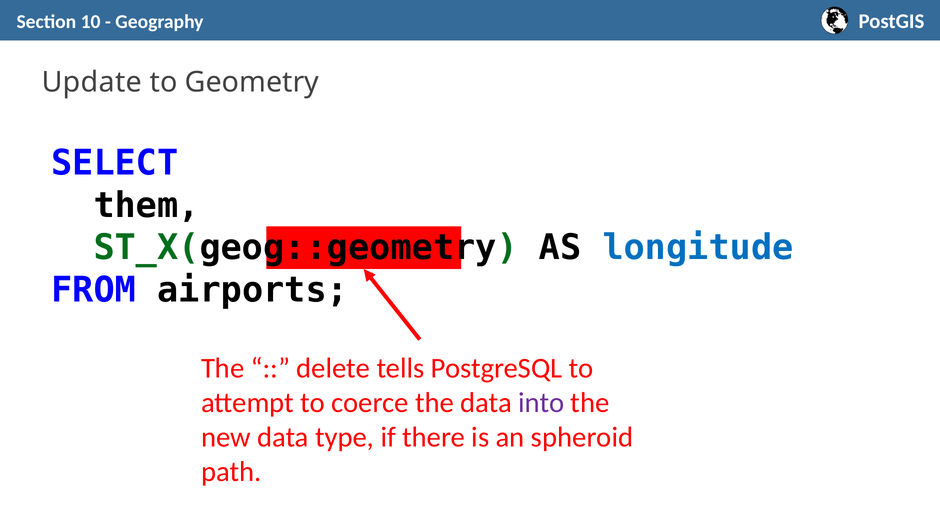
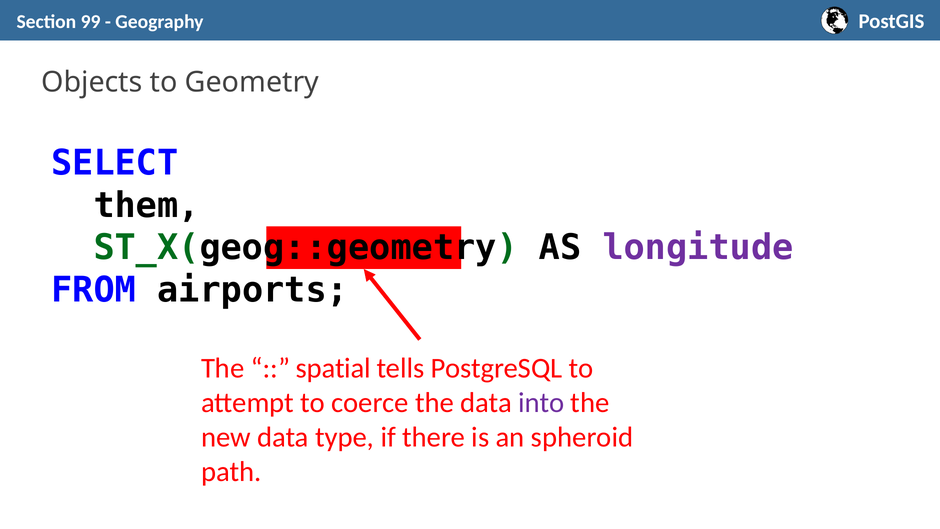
10: 10 -> 99
Update: Update -> Objects
longitude colour: blue -> purple
delete: delete -> spatial
